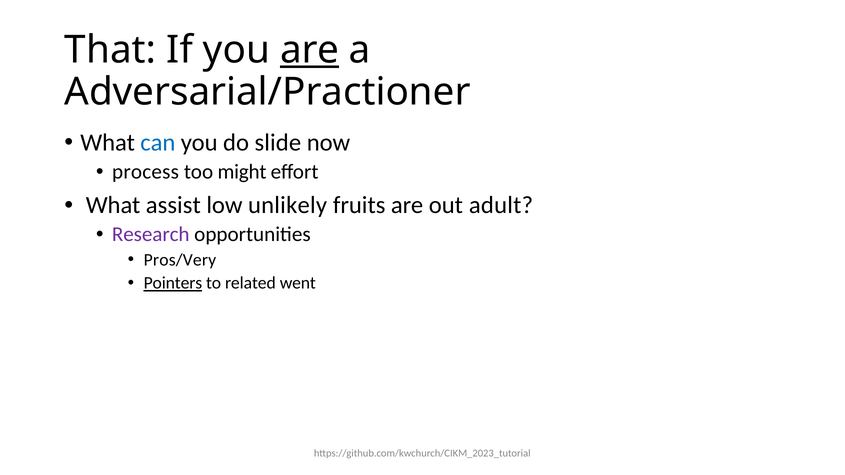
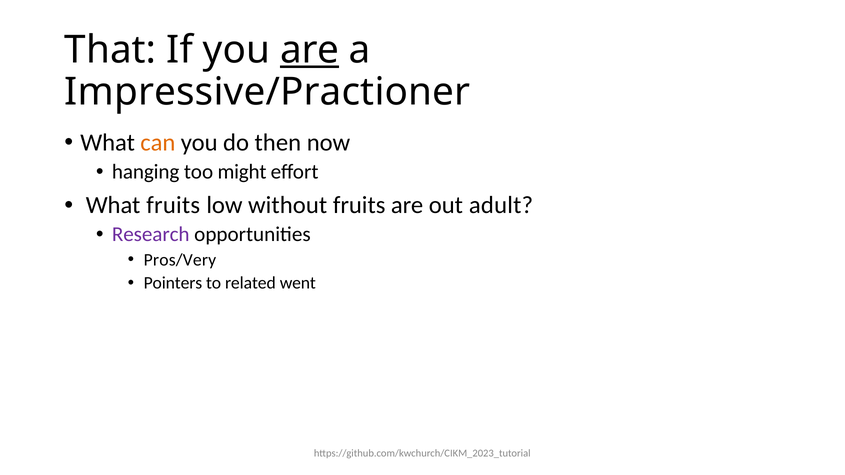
Adversarial/Practioner: Adversarial/Practioner -> Impressive/Practioner
can colour: blue -> orange
slide: slide -> then
process: process -> hanging
What assist: assist -> fruits
unlikely: unlikely -> without
Pointers underline: present -> none
